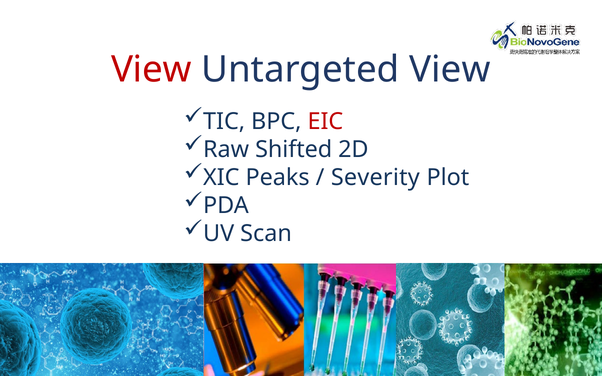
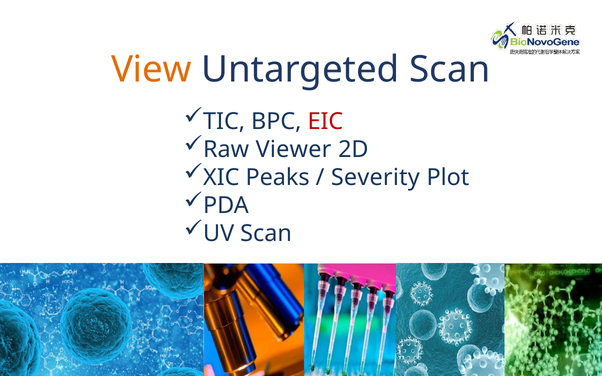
View at (151, 70) colour: red -> orange
Untargeted View: View -> Scan
Shifted: Shifted -> Viewer
